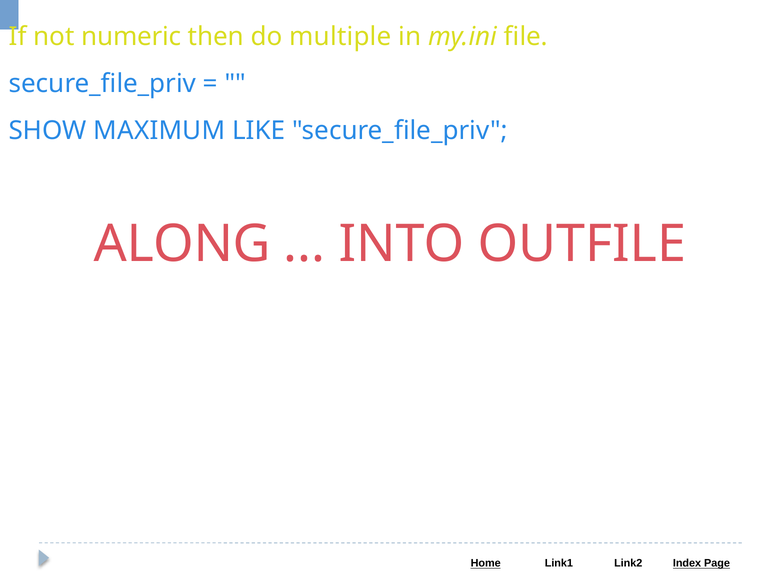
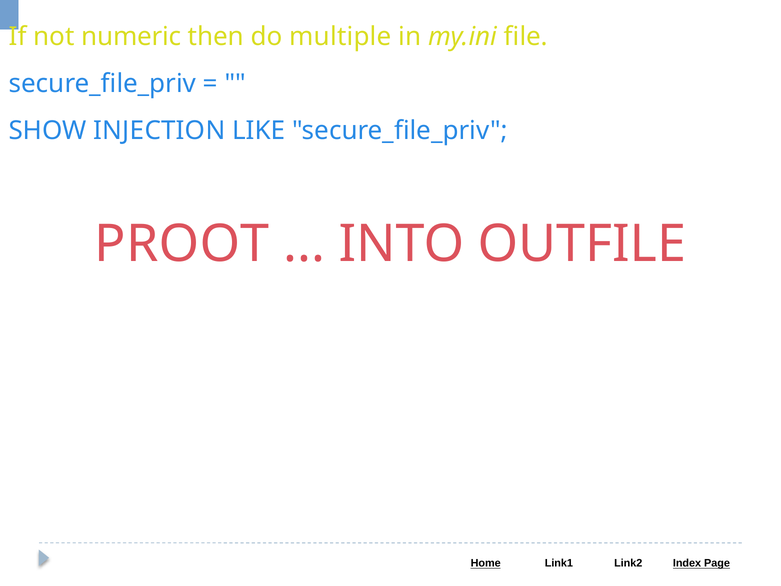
MAXIMUM: MAXIMUM -> INJECTION
ALONG: ALONG -> PROOT
